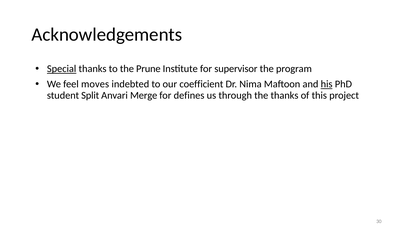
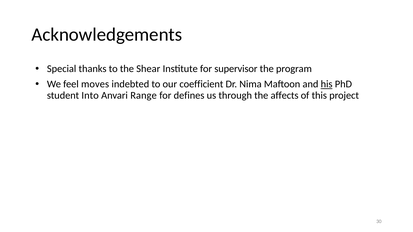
Special underline: present -> none
Prune: Prune -> Shear
Split: Split -> Into
Merge: Merge -> Range
the thanks: thanks -> affects
